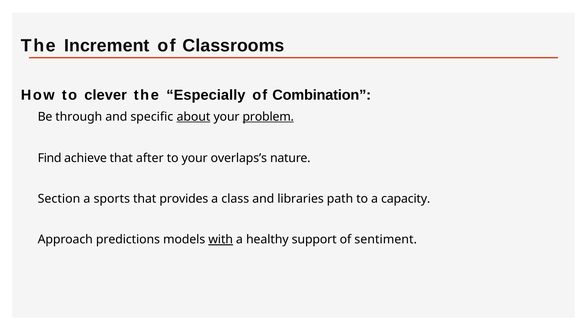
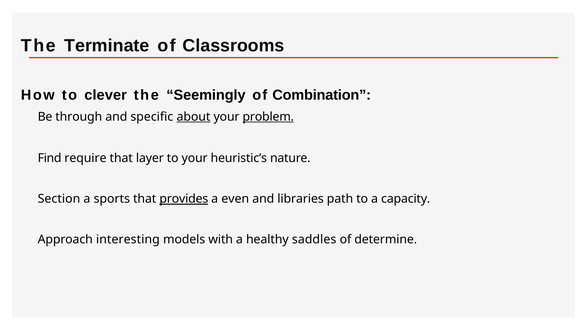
Increment: Increment -> Terminate
Especially: Especially -> Seemingly
achieve: achieve -> require
after: after -> layer
overlaps’s: overlaps’s -> heuristic’s
provides underline: none -> present
class: class -> even
predictions: predictions -> interesting
with underline: present -> none
support: support -> saddles
sentiment: sentiment -> determine
